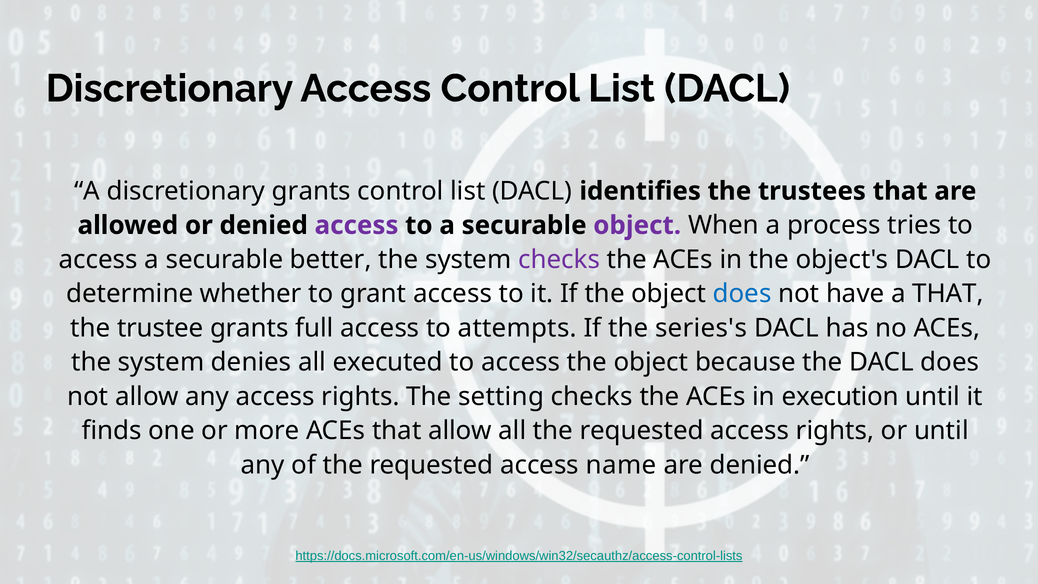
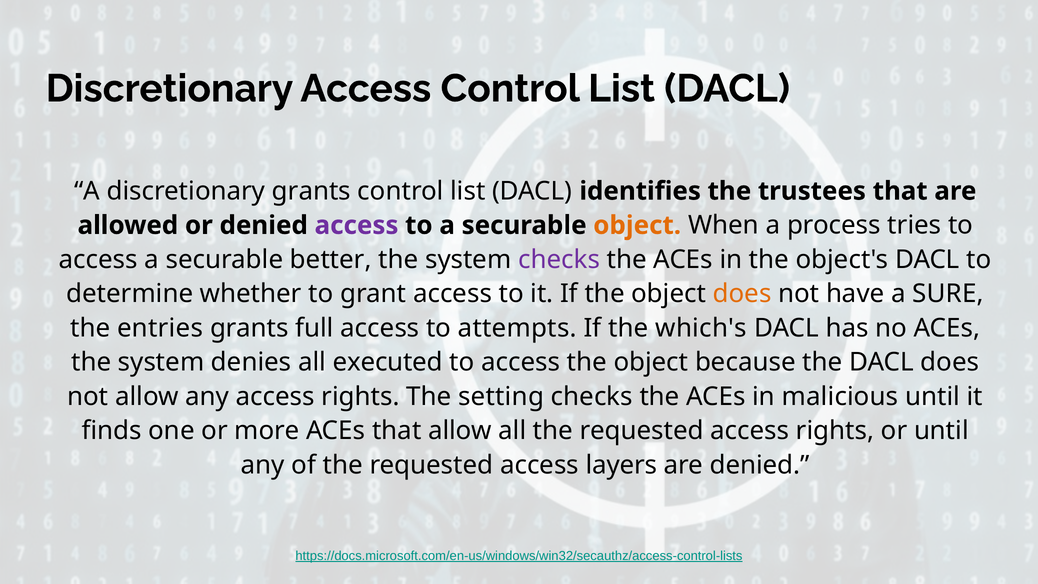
object at (637, 225) colour: purple -> orange
does at (742, 294) colour: blue -> orange
a THAT: THAT -> SURE
trustee: trustee -> entries
series's: series's -> which's
execution: execution -> malicious
name: name -> layers
